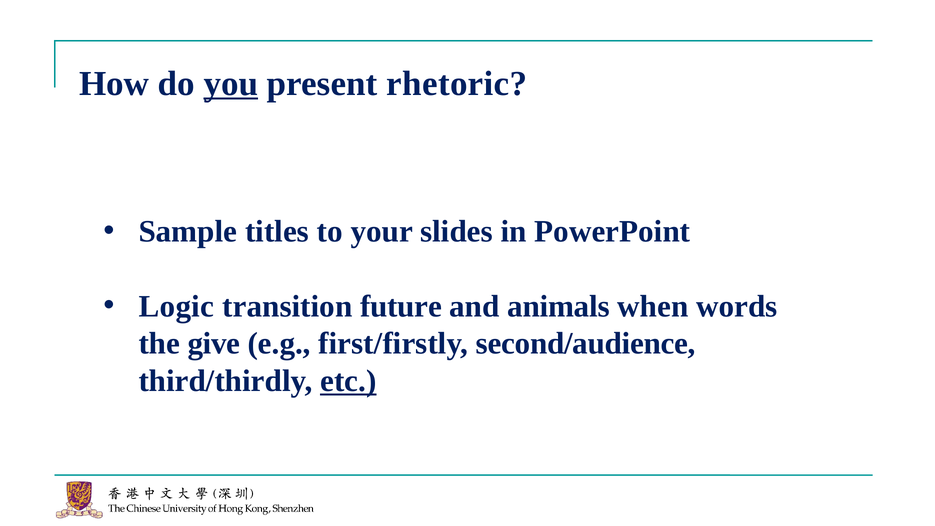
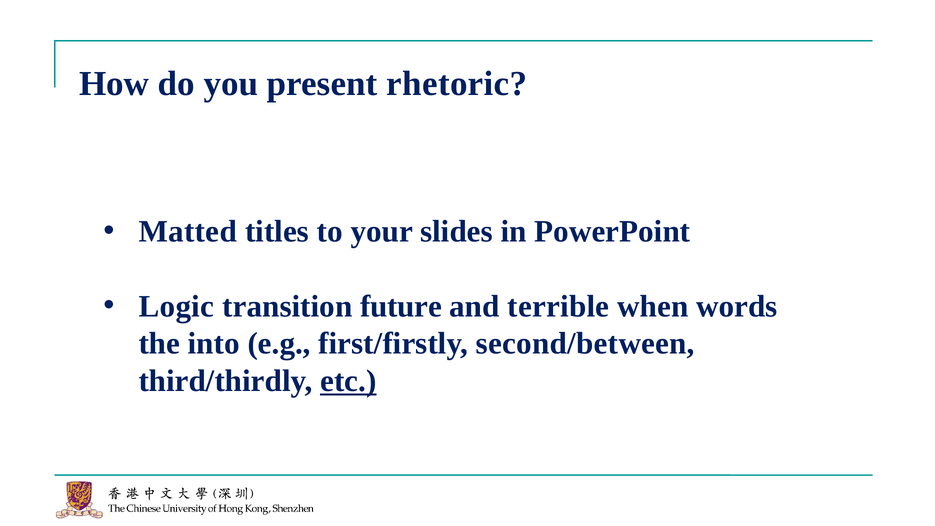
you underline: present -> none
Sample: Sample -> Matted
animals: animals -> terrible
give: give -> into
second/audience: second/audience -> second/between
